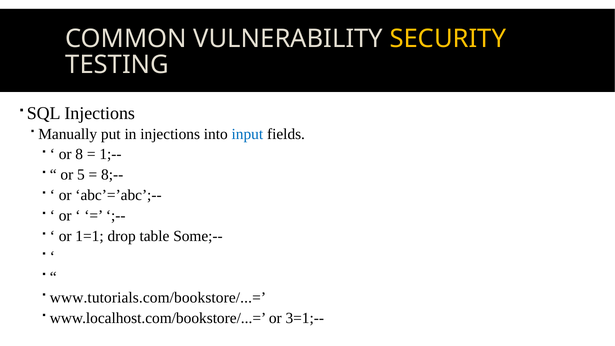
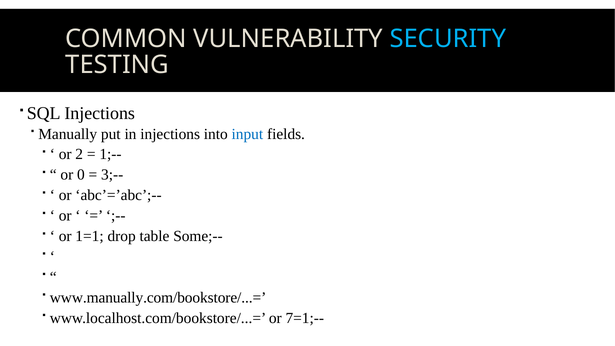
SECURITY colour: yellow -> light blue
8: 8 -> 2
5: 5 -> 0
8;--: 8;-- -> 3;--
www.tutorials.com/bookstore/...=: www.tutorials.com/bookstore/...= -> www.manually.com/bookstore/...=
3=1;--: 3=1;-- -> 7=1;--
